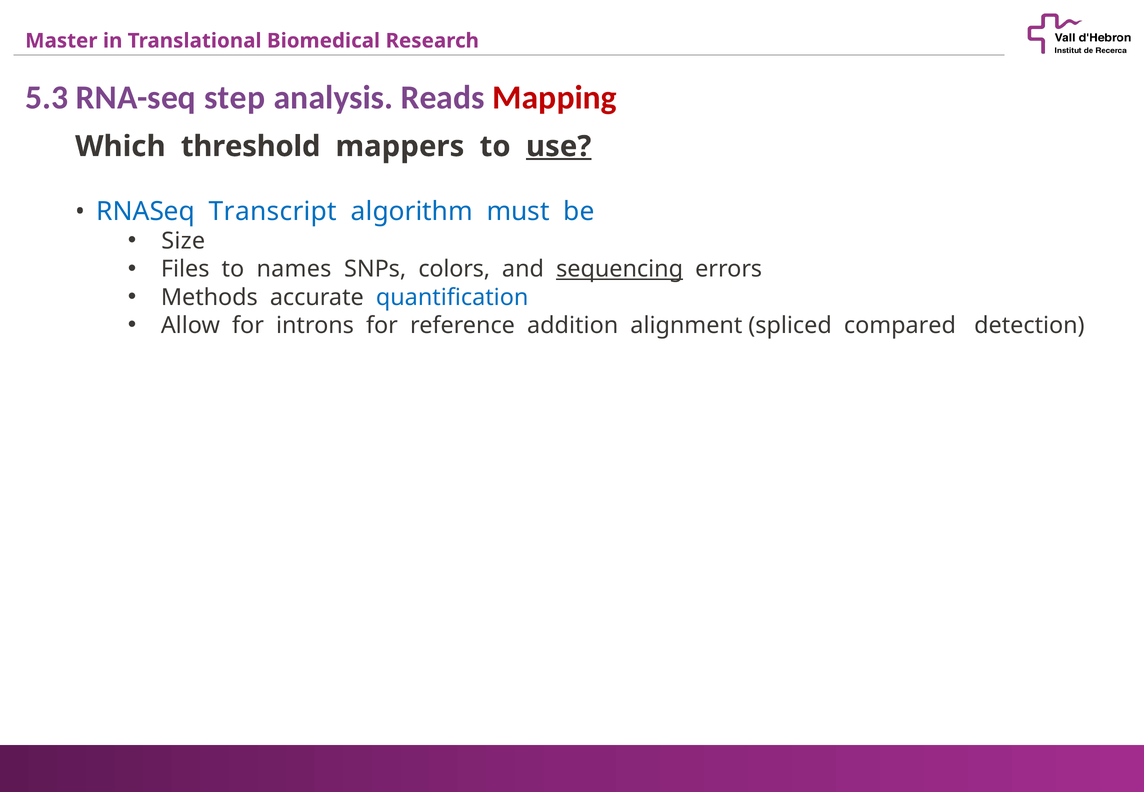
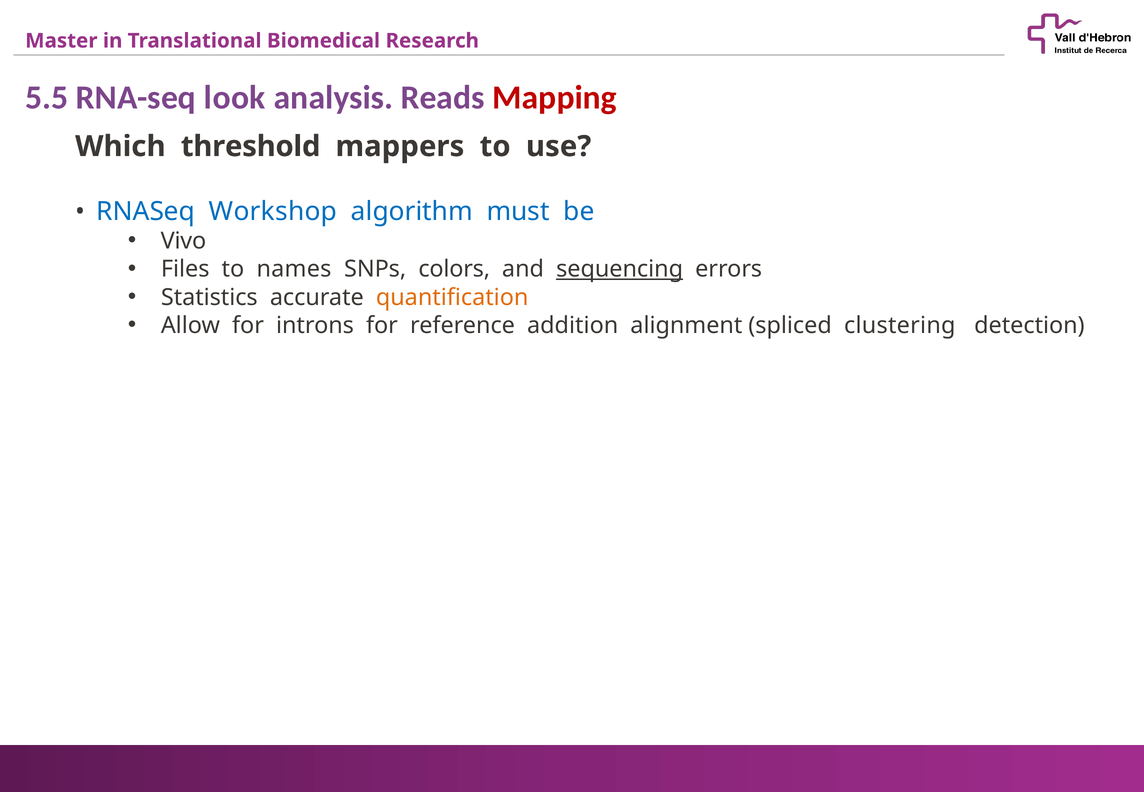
5.3: 5.3 -> 5.5
step: step -> look
use underline: present -> none
Transcript: Transcript -> Workshop
Size: Size -> Vivo
Methods: Methods -> Statistics
quantiﬁcation colour: blue -> orange
compared: compared -> clustering
